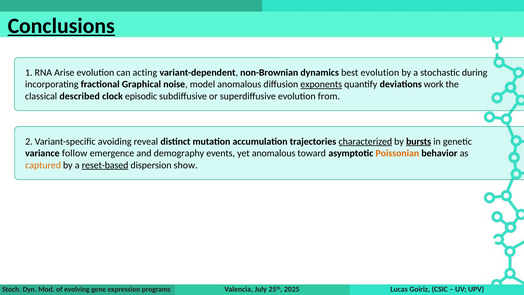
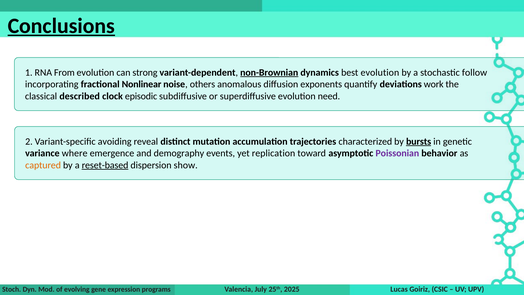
Arise: Arise -> From
acting: acting -> strong
non-Brownian underline: none -> present
during: during -> follow
Graphical: Graphical -> Nonlinear
model: model -> others
exponents underline: present -> none
from: from -> need
characterized underline: present -> none
follow: follow -> where
yet anomalous: anomalous -> replication
Poissonian colour: orange -> purple
